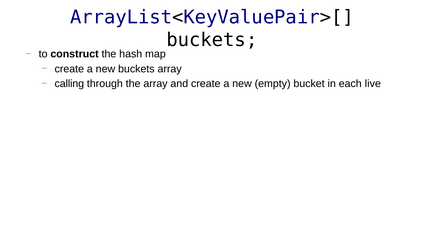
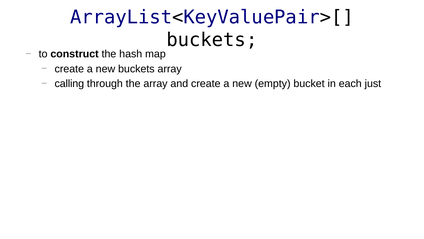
live: live -> just
